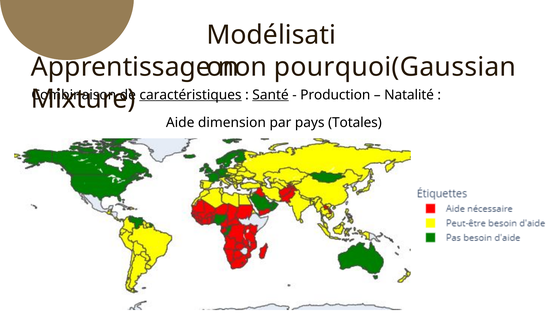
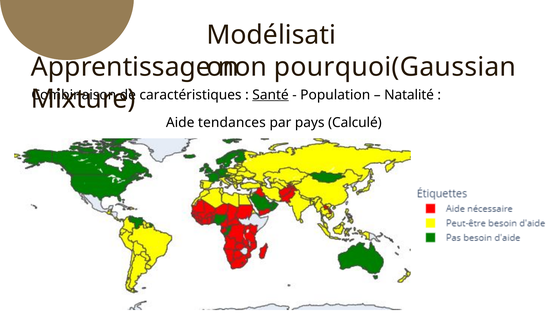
caractéristiques underline: present -> none
Production: Production -> Population
dimension: dimension -> tendances
Totales: Totales -> Calculé
